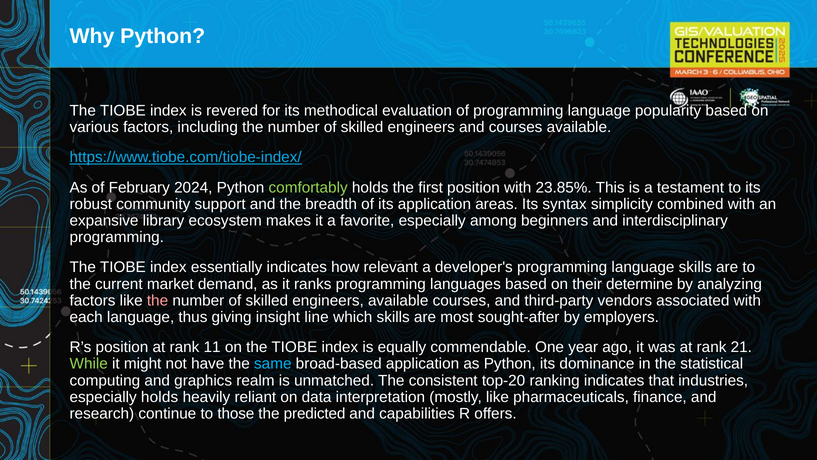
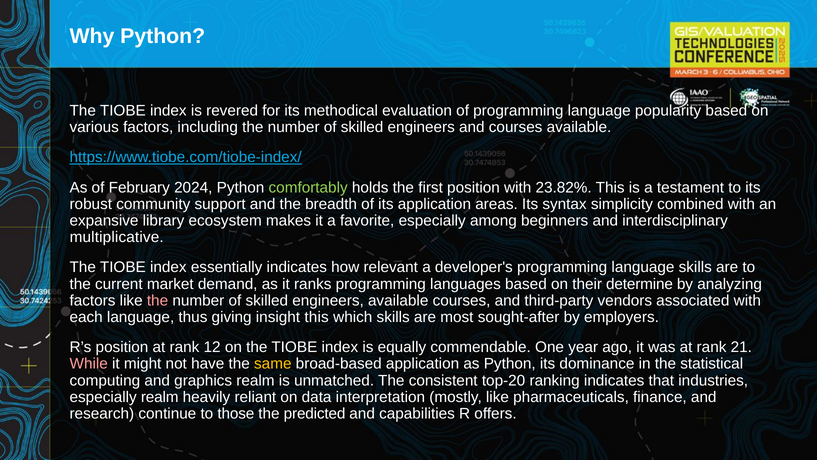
23.85%: 23.85% -> 23.82%
programming at (117, 237): programming -> multiplicative
insight line: line -> this
11: 11 -> 12
While colour: light green -> pink
same colour: light blue -> yellow
especially holds: holds -> realm
